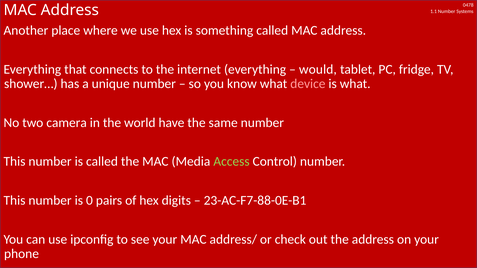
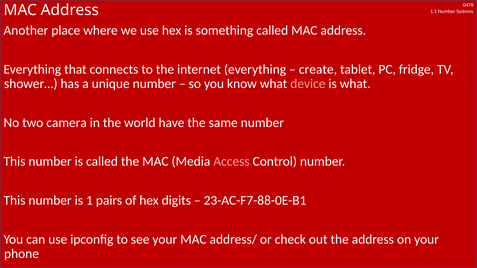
would: would -> create
Access colour: light green -> pink
0: 0 -> 1
